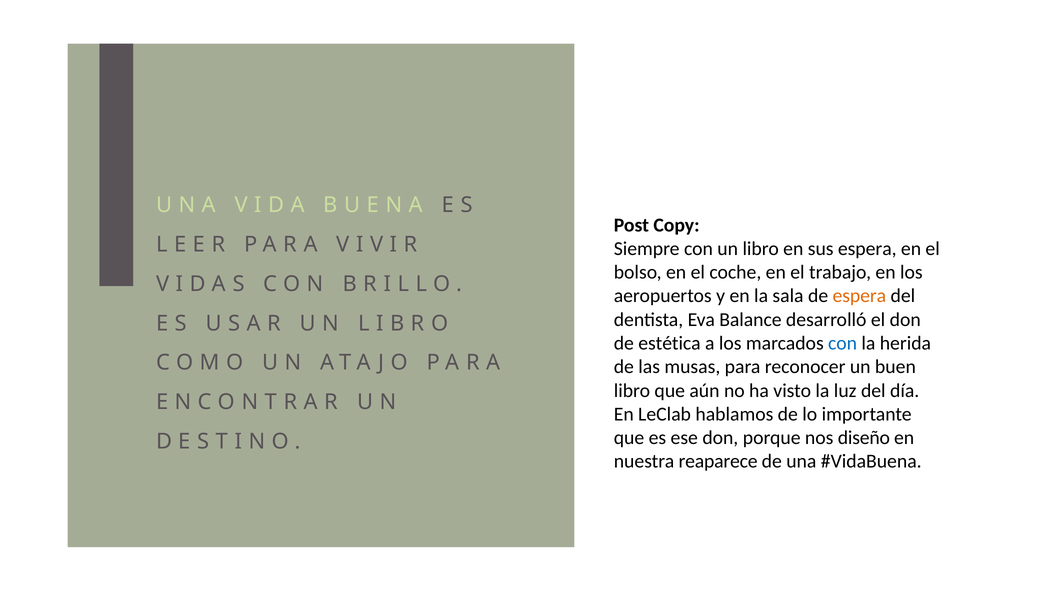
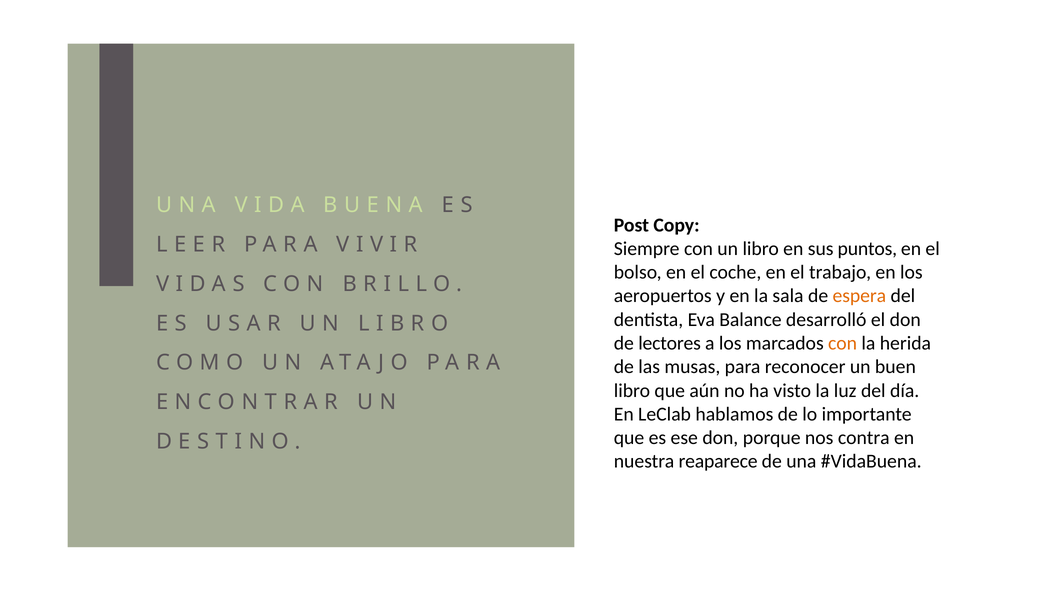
sus espera: espera -> puntos
estética: estética -> lectores
con at (843, 343) colour: blue -> orange
diseño: diseño -> contra
